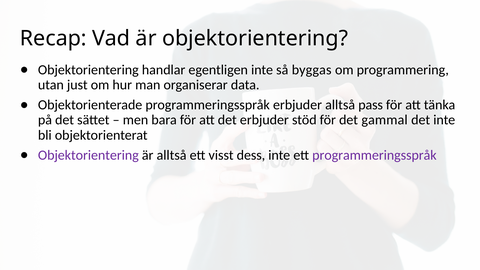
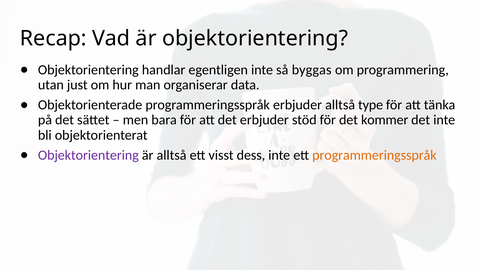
pass: pass -> type
gammal: gammal -> kommer
programmeringsspråk at (374, 155) colour: purple -> orange
